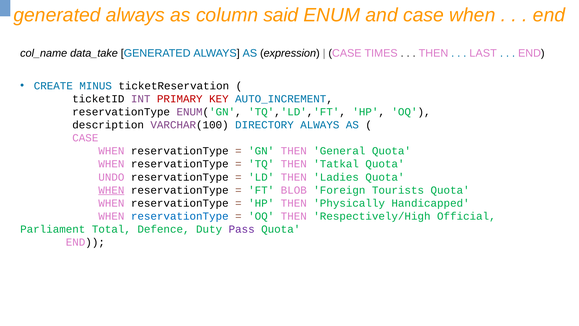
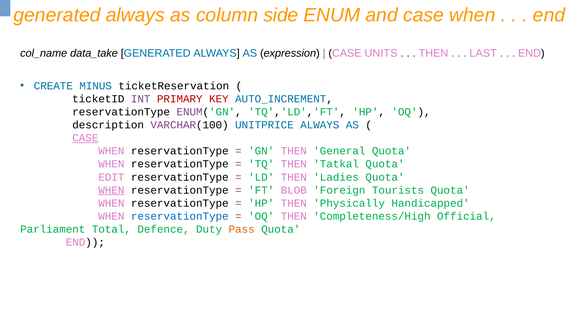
said: said -> side
TIMES: TIMES -> UNITS
DIRECTORY: DIRECTORY -> UNITPRICE
CASE at (85, 138) underline: none -> present
UNDO: UNDO -> EDIT
Respectively/High: Respectively/High -> Completeness/High
Pass colour: purple -> orange
